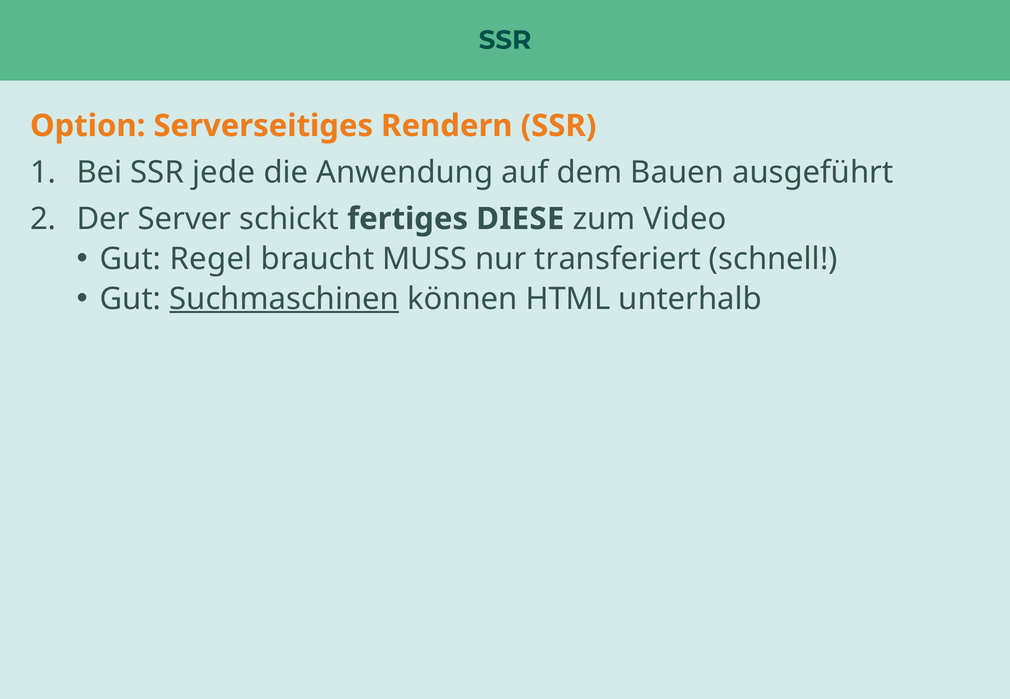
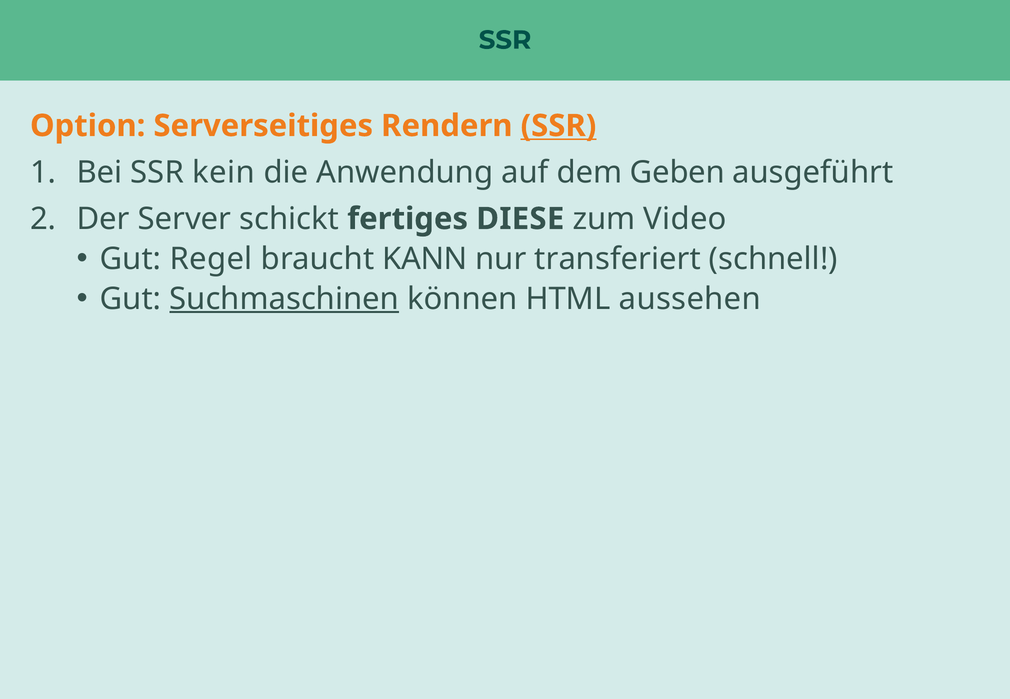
SSR at (558, 126) underline: none -> present
jede: jede -> kein
Bauen: Bauen -> Geben
MUSS: MUSS -> KANN
unterhalb: unterhalb -> aussehen
